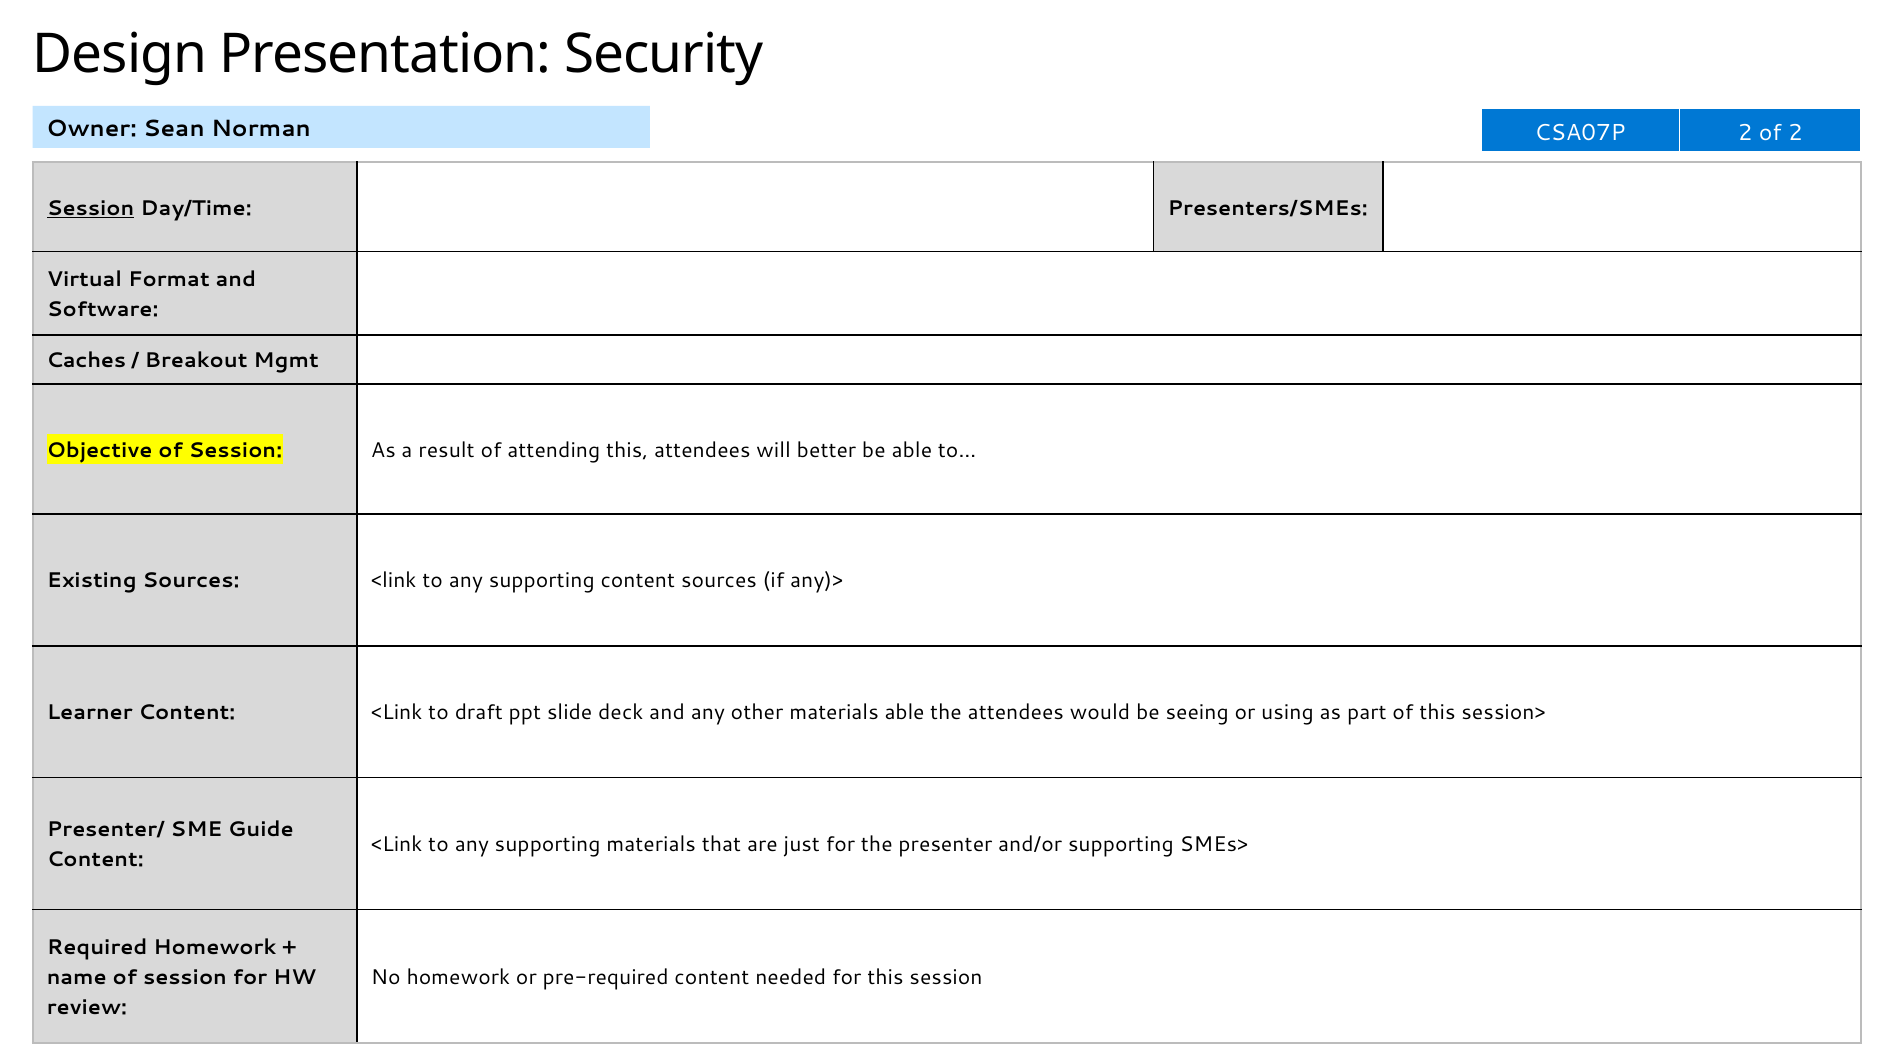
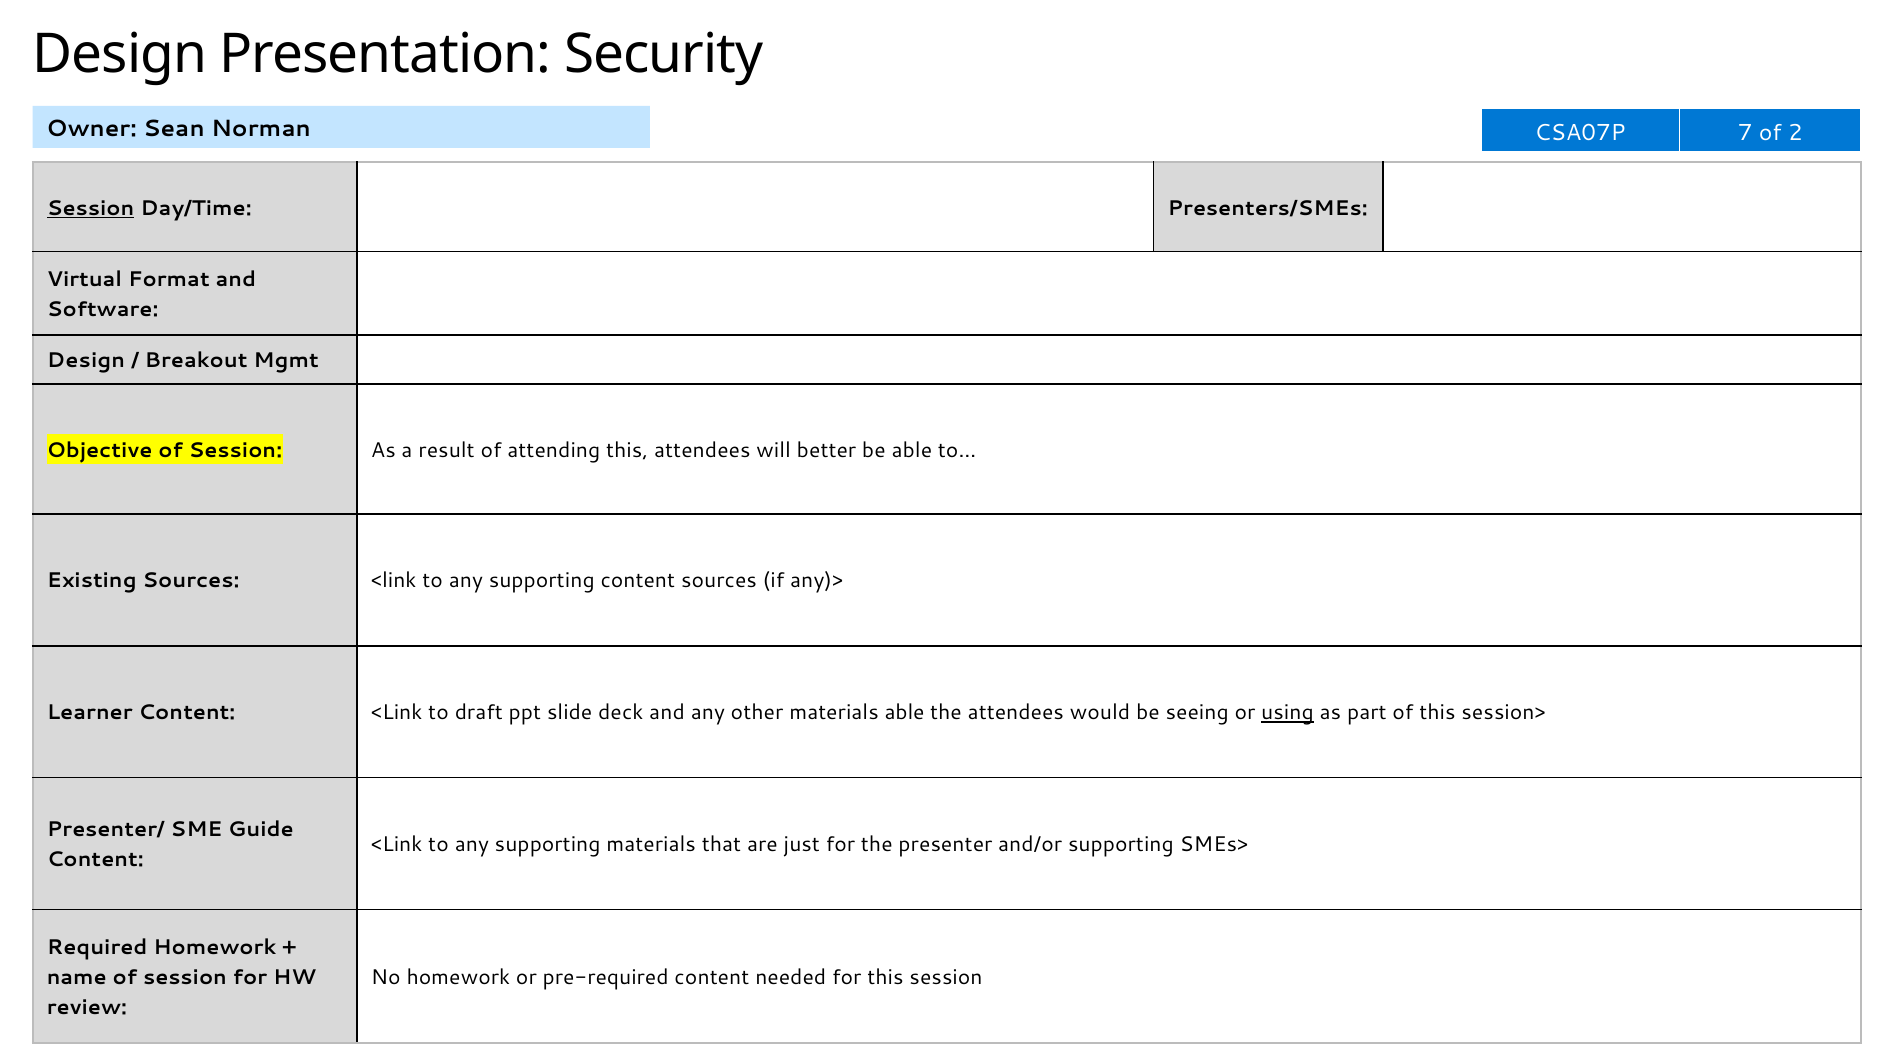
CSA07P 2: 2 -> 7
Caches at (86, 361): Caches -> Design
using underline: none -> present
